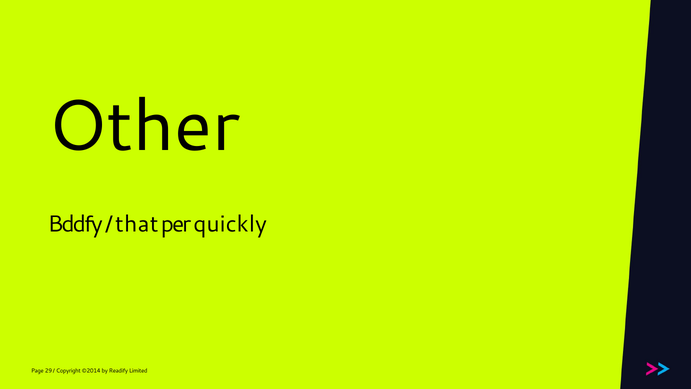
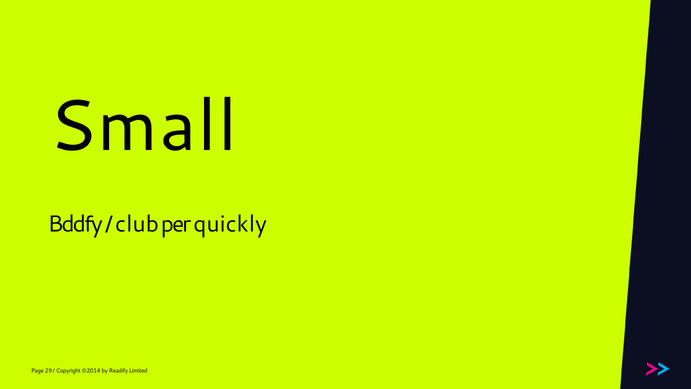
Other: Other -> Small
that: that -> club
